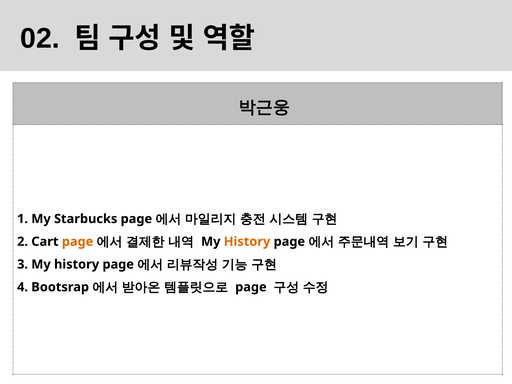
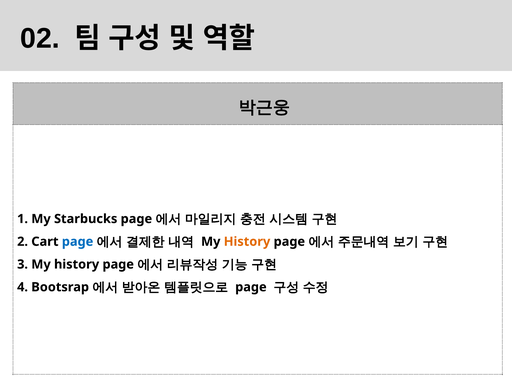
page at (78, 242) colour: orange -> blue
